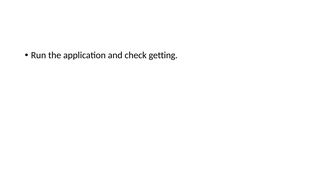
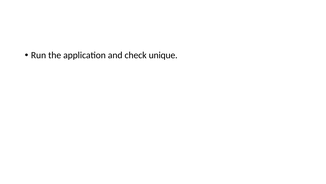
getting: getting -> unique
